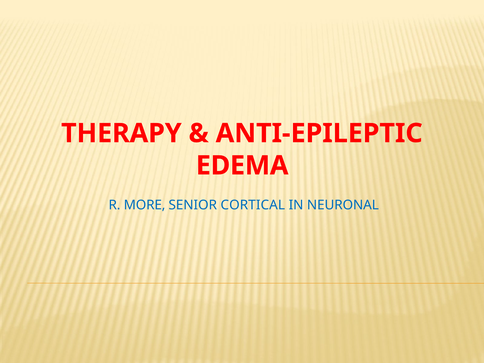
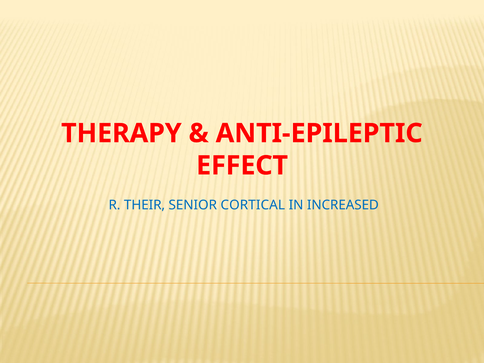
EDEMA: EDEMA -> EFFECT
MORE: MORE -> THEIR
NEURONAL: NEURONAL -> INCREASED
